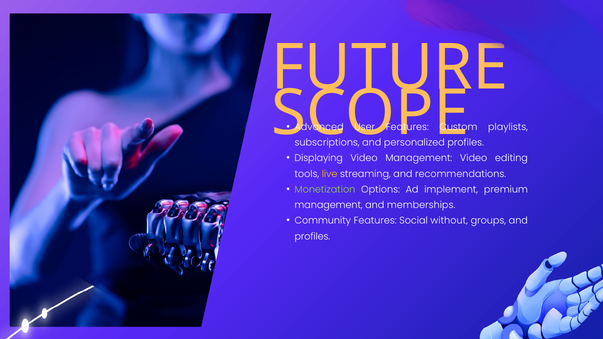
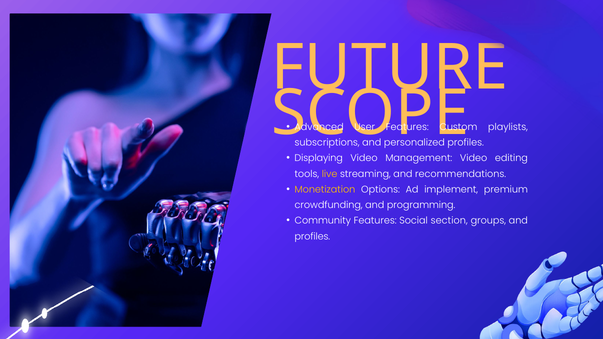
Monetization colour: light green -> yellow
management at (329, 205): management -> crowdfunding
memberships: memberships -> programming
without: without -> section
